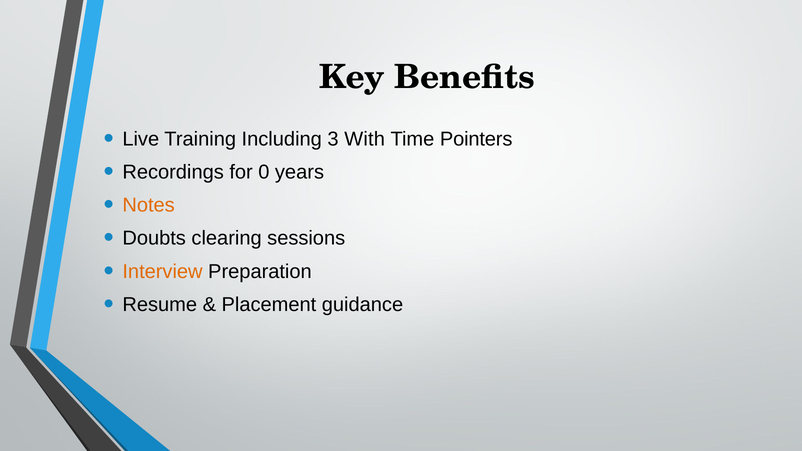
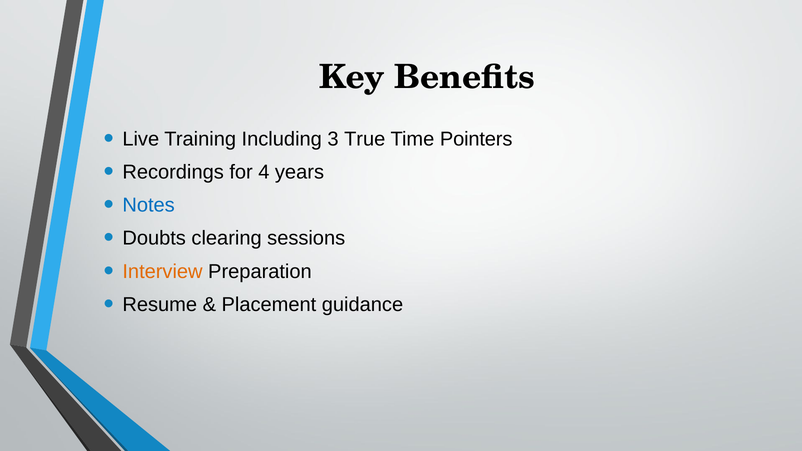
With: With -> True
0: 0 -> 4
Notes colour: orange -> blue
